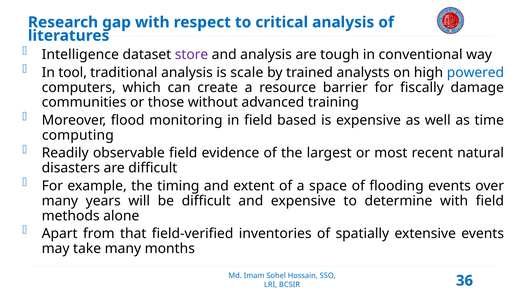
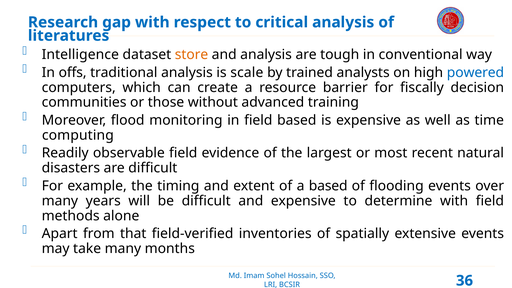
store colour: purple -> orange
tool: tool -> offs
damage: damage -> decision
a space: space -> based
